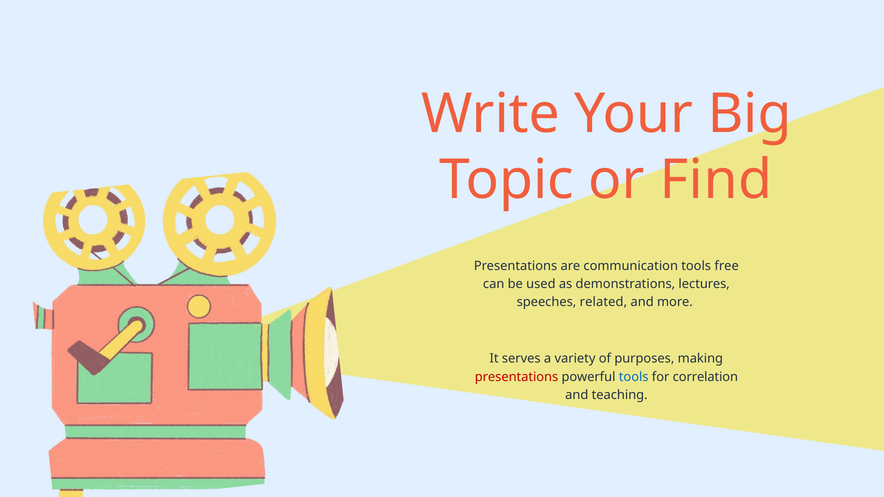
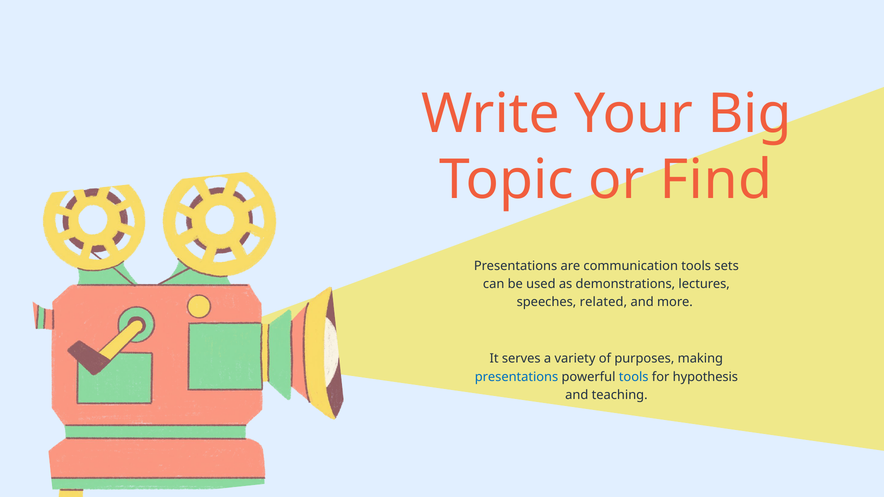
free: free -> sets
presentations at (517, 377) colour: red -> blue
correlation: correlation -> hypothesis
